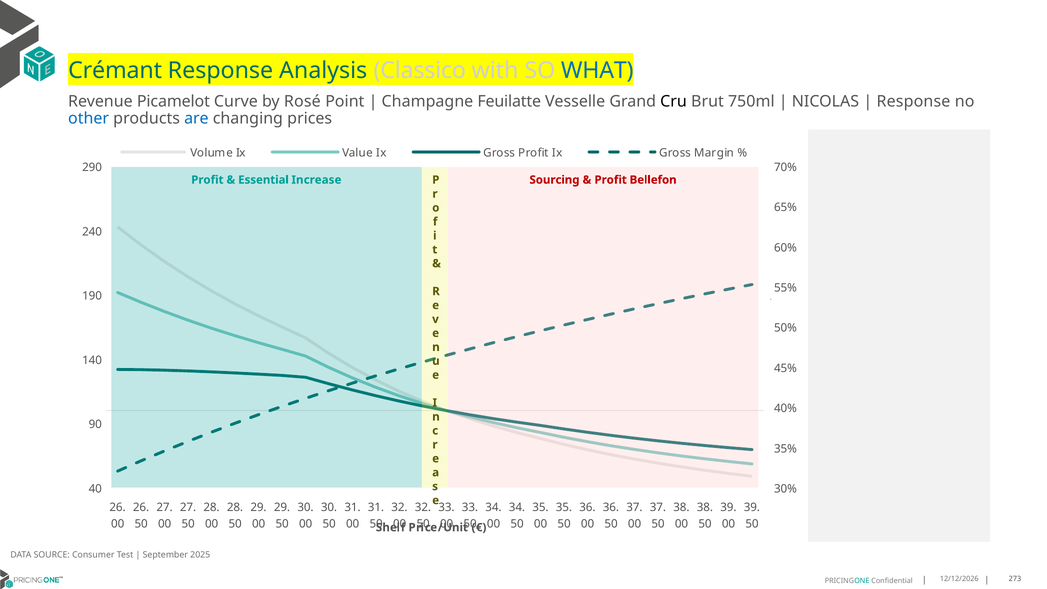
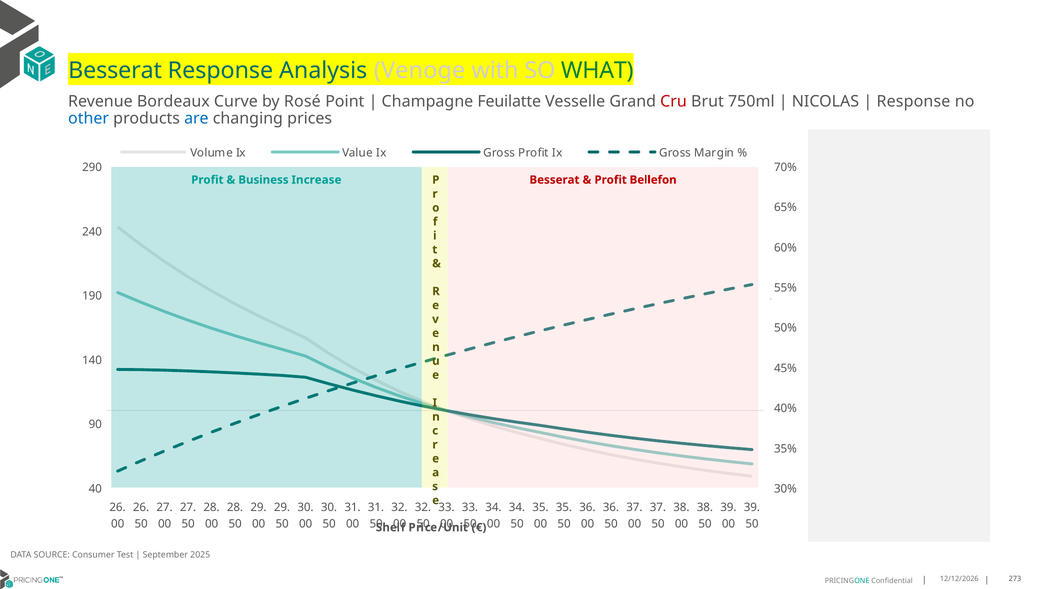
Crémant at (115, 70): Crémant -> Besserat
Classico: Classico -> Venoge
WHAT colour: blue -> green
Picamelot: Picamelot -> Bordeaux
Cru colour: black -> red
Essential: Essential -> Business
Sourcing at (554, 180): Sourcing -> Besserat
